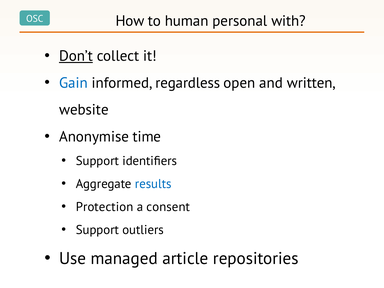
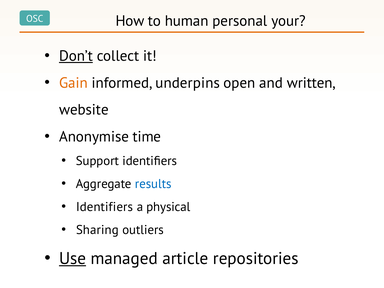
with: with -> your
Gain colour: blue -> orange
regardless: regardless -> underpins
Protection at (105, 207): Protection -> Identifiers
consent: consent -> physical
Support at (97, 230): Support -> Sharing
Use underline: none -> present
